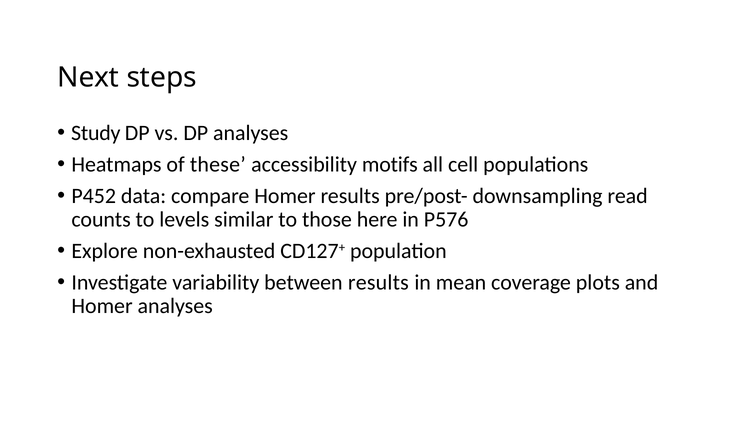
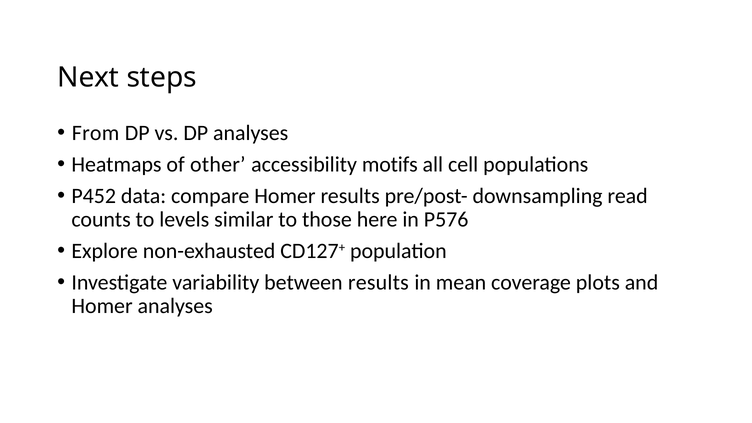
Study: Study -> From
these: these -> other
